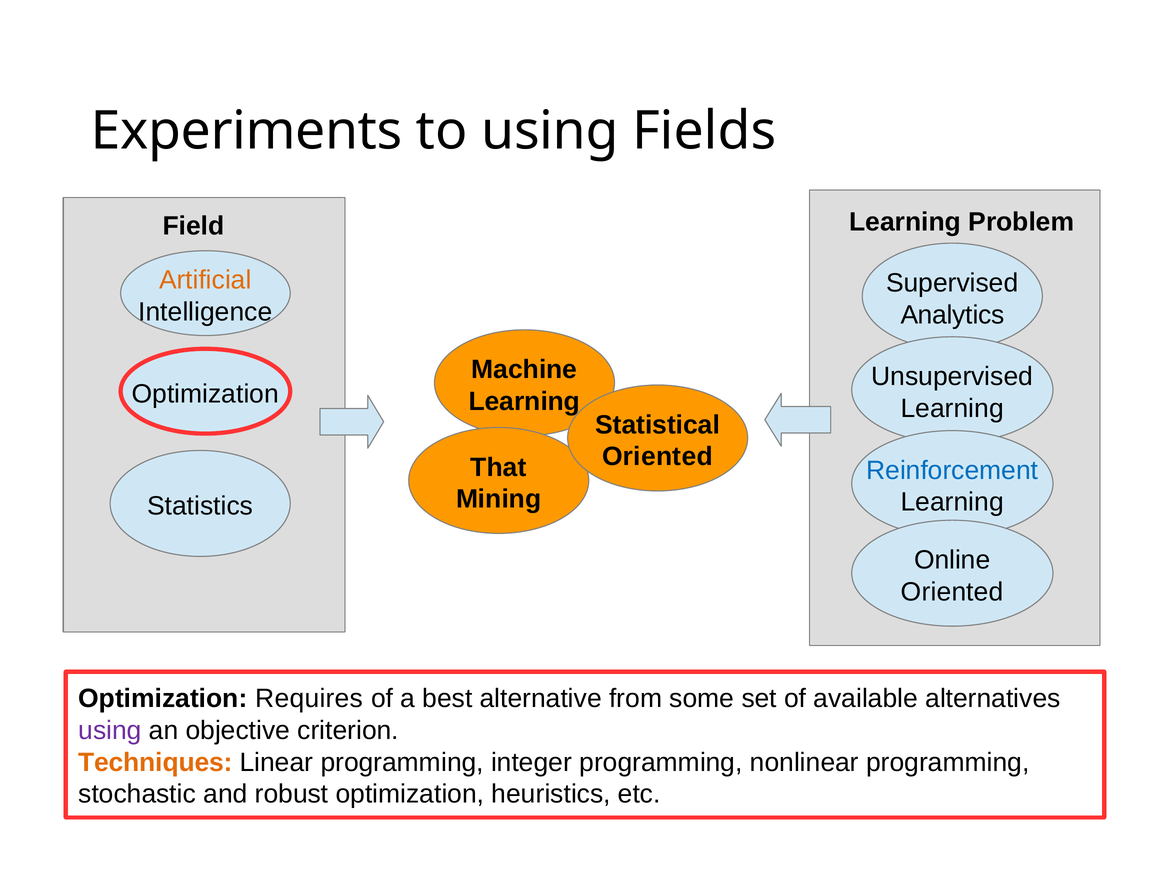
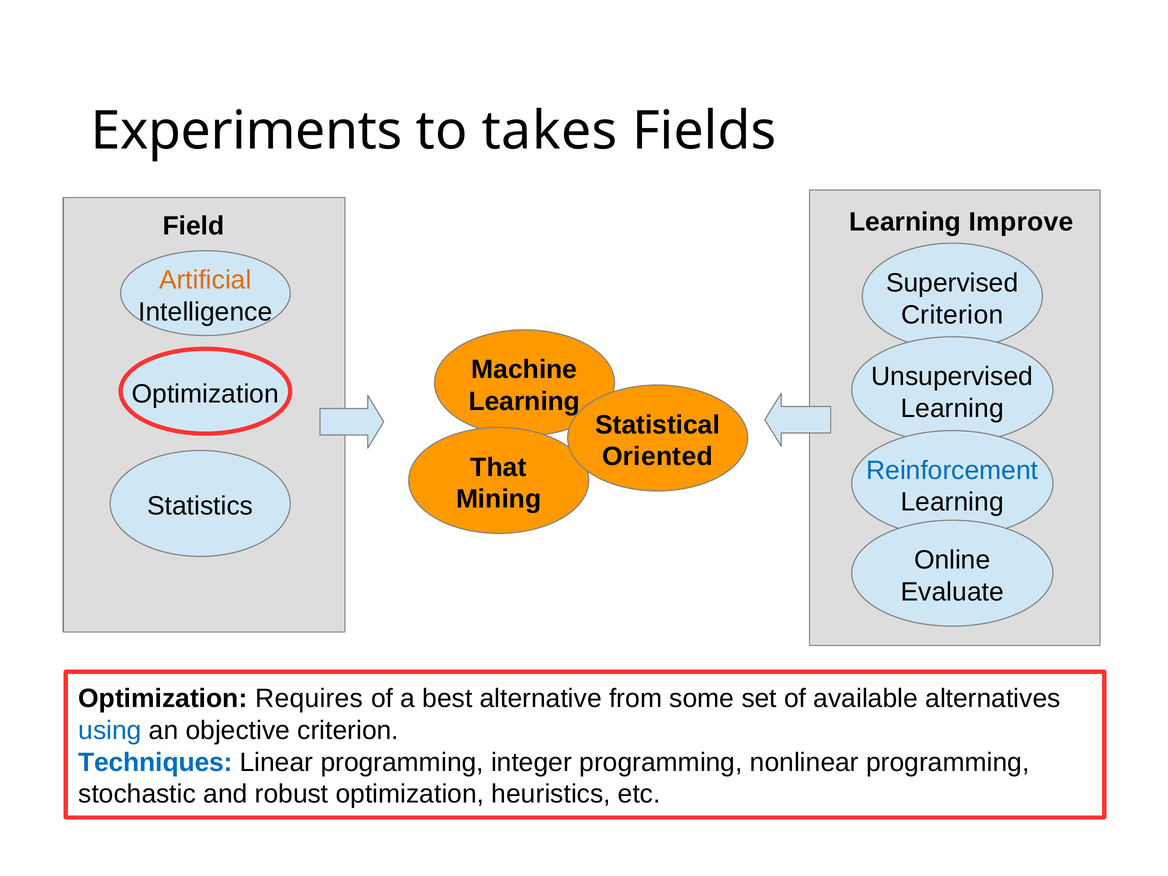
to using: using -> takes
Problem: Problem -> Improve
Analytics at (952, 315): Analytics -> Criterion
Oriented at (952, 592): Oriented -> Evaluate
using at (110, 730) colour: purple -> blue
Techniques colour: orange -> blue
